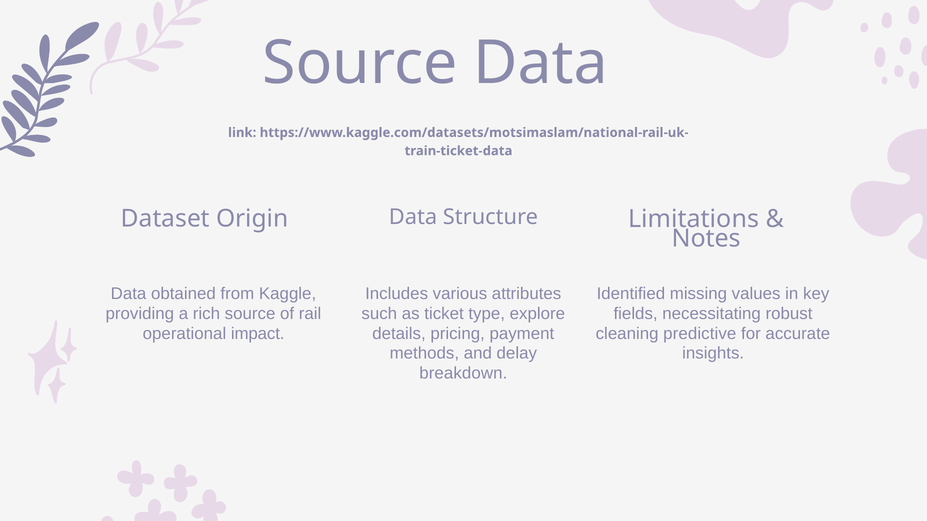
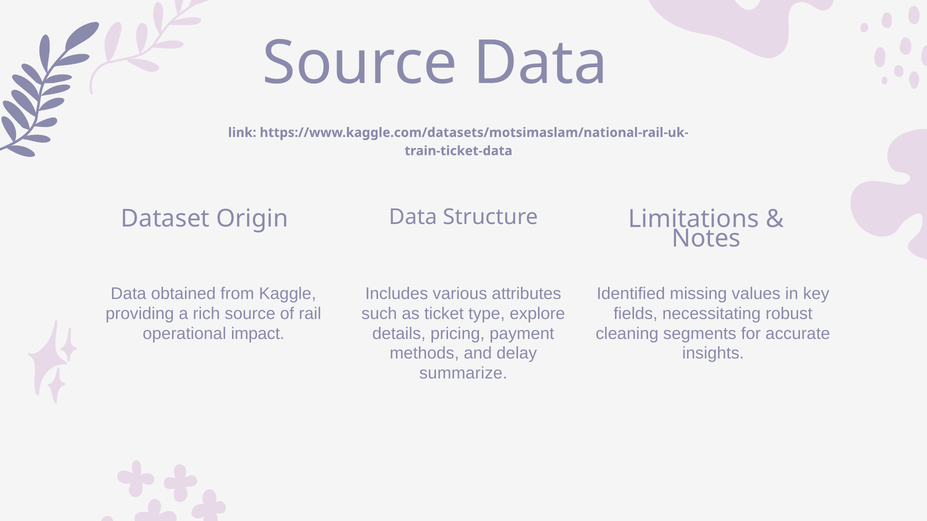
predictive: predictive -> segments
breakdown: breakdown -> summarize
